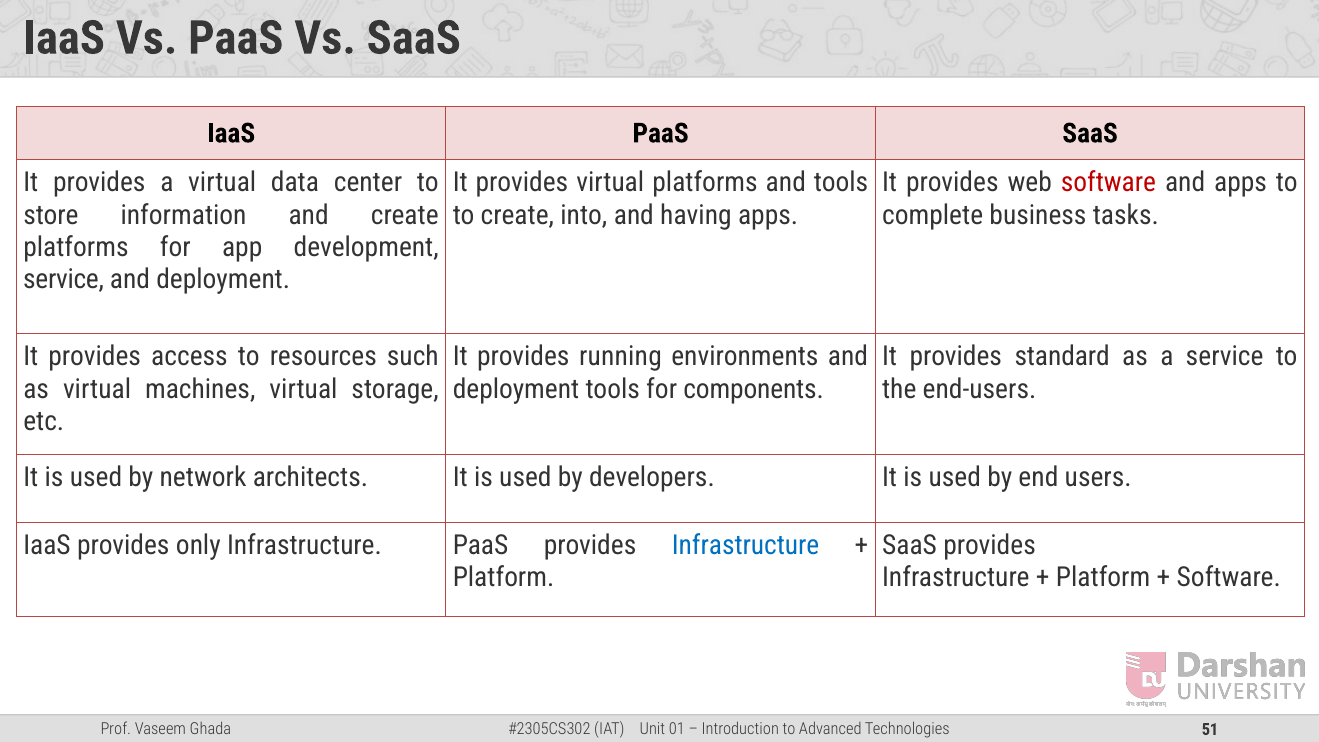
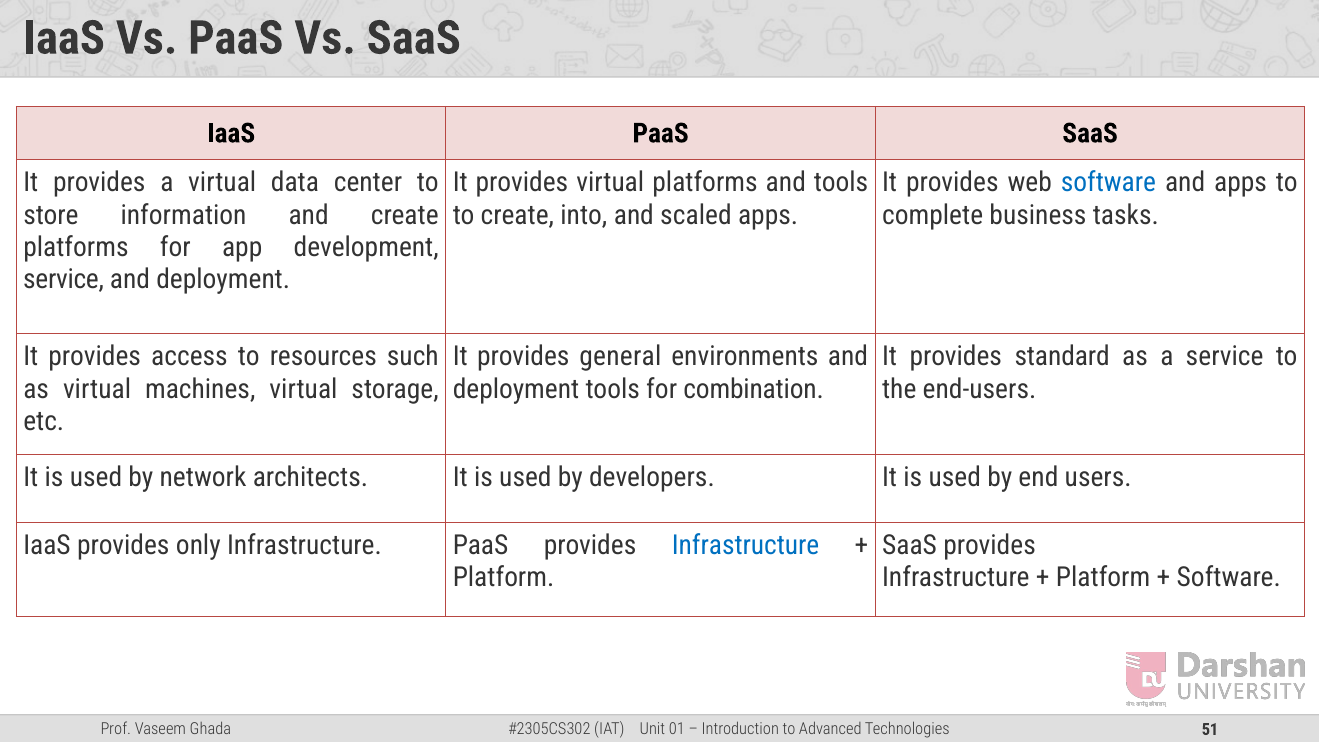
software at (1108, 183) colour: red -> blue
having: having -> scaled
running: running -> general
components: components -> combination
